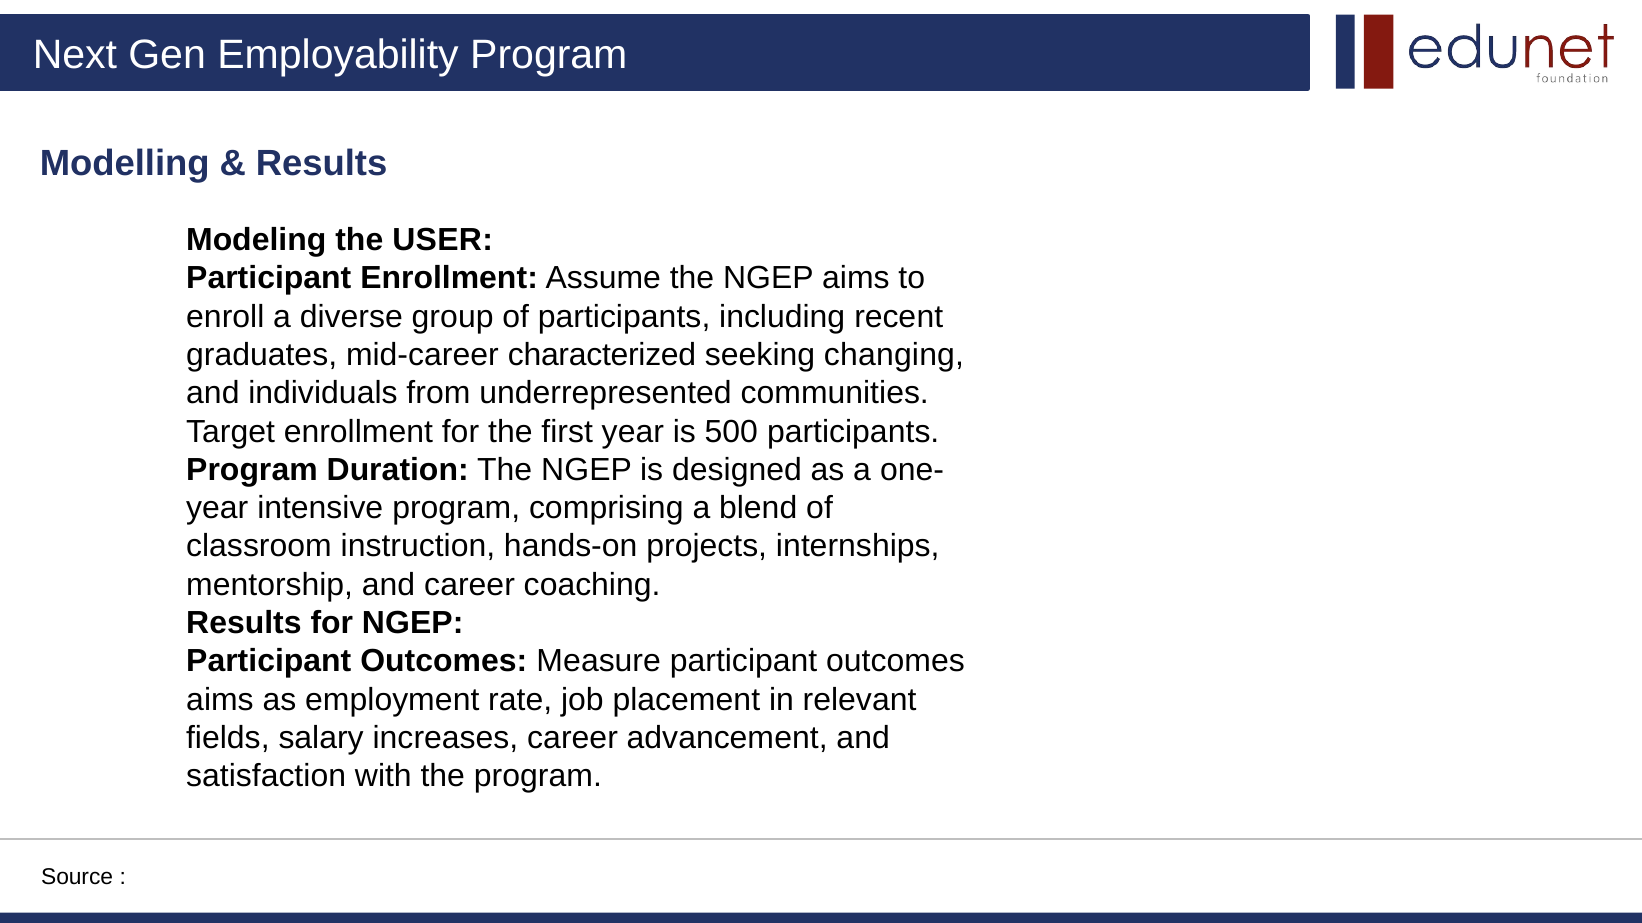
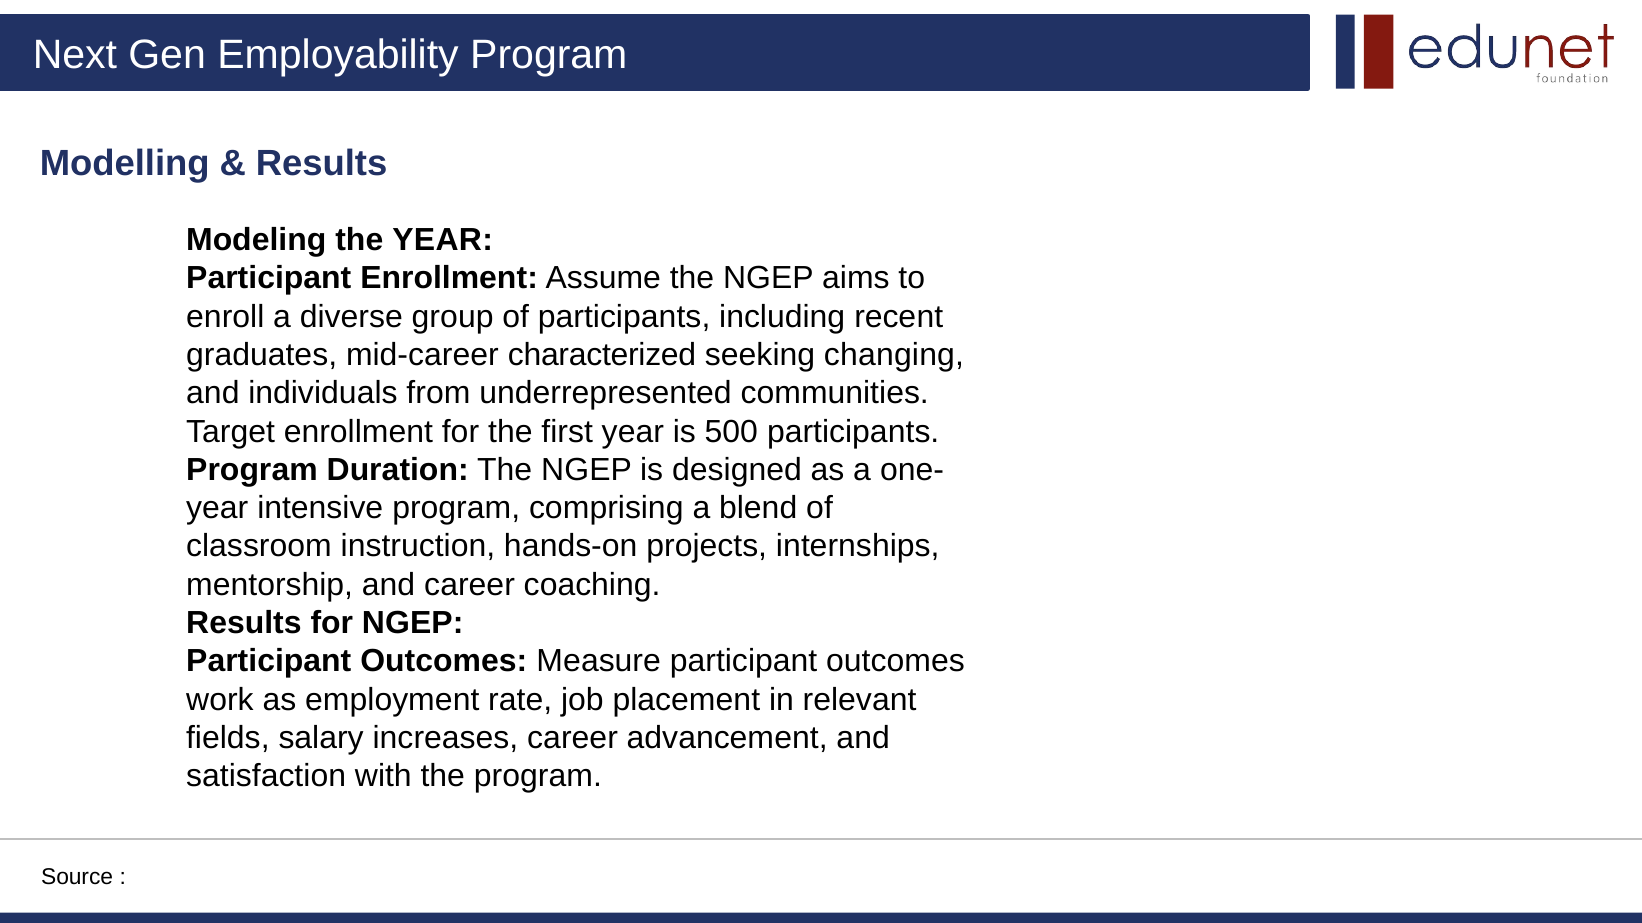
the USER: USER -> YEAR
aims at (220, 700): aims -> work
